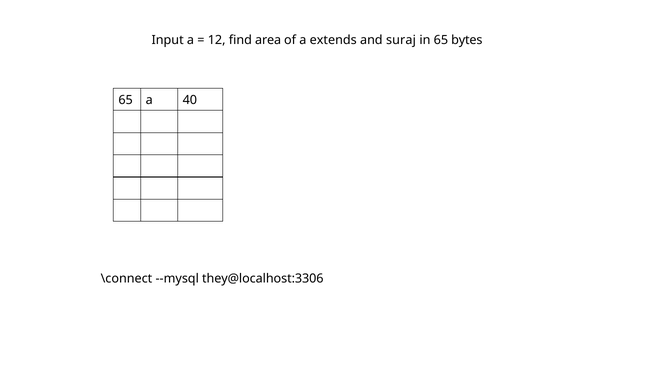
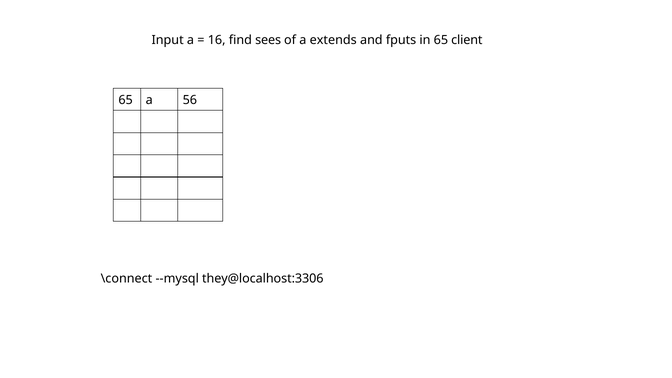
12: 12 -> 16
area: area -> sees
suraj: suraj -> fputs
bytes: bytes -> client
40: 40 -> 56
